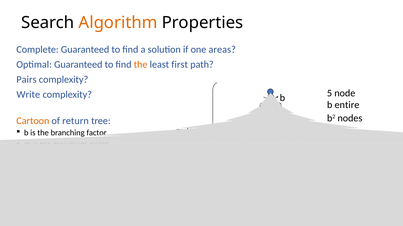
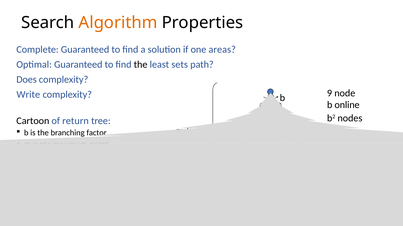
the at (141, 65) colour: orange -> black
first: first -> sets
Pairs: Pairs -> Does
5: 5 -> 9
b entire: entire -> online
Cartoon colour: orange -> black
